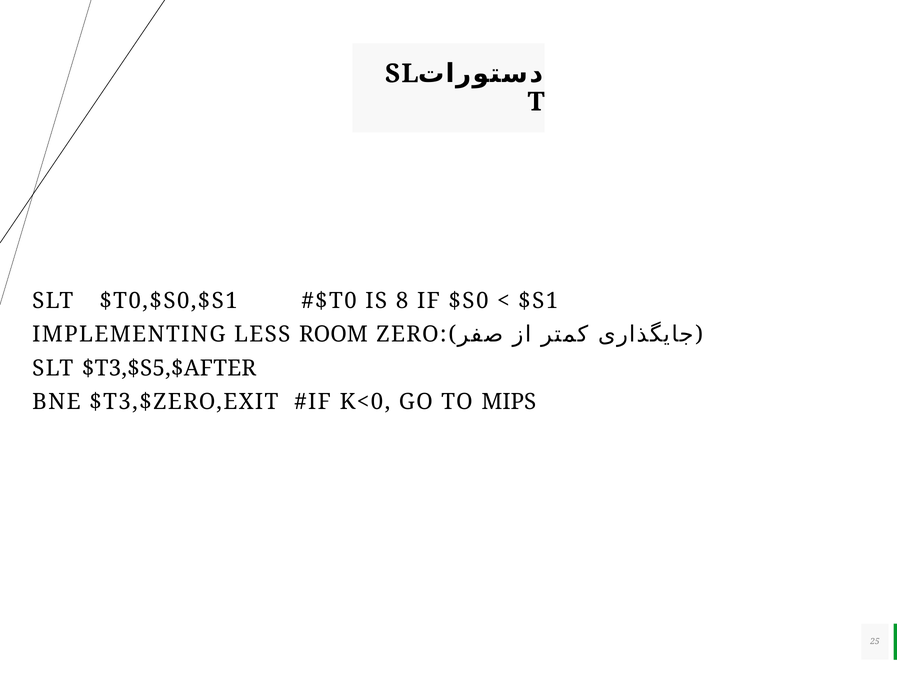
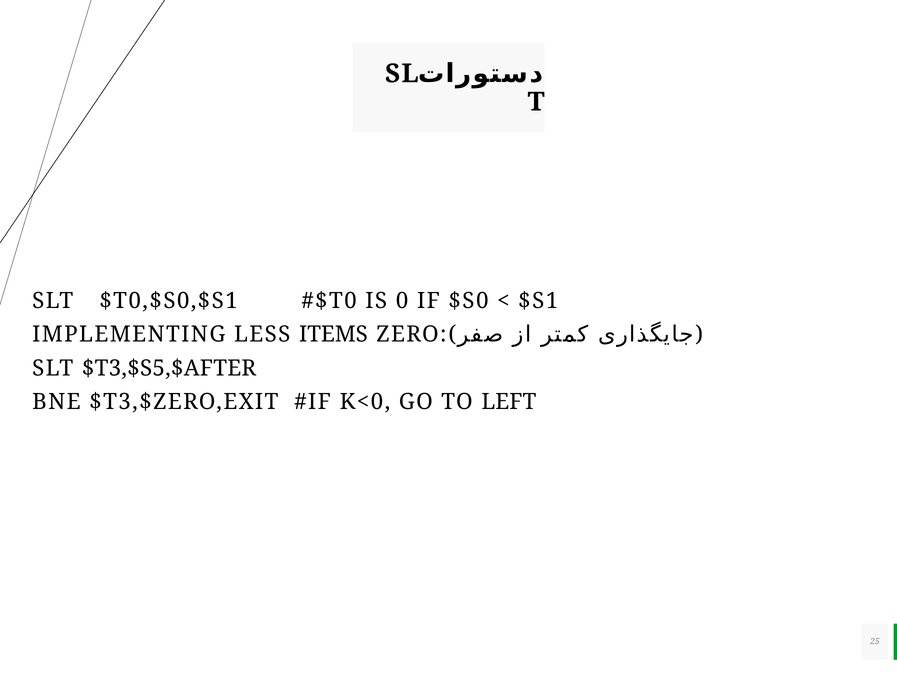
8: 8 -> 0
ROOM: ROOM -> ITEMS
MIPS: MIPS -> LEFT
